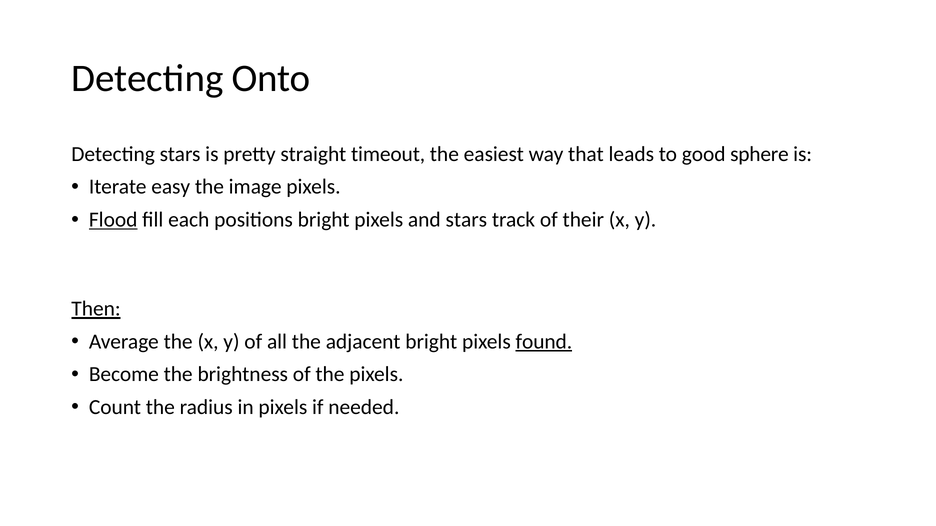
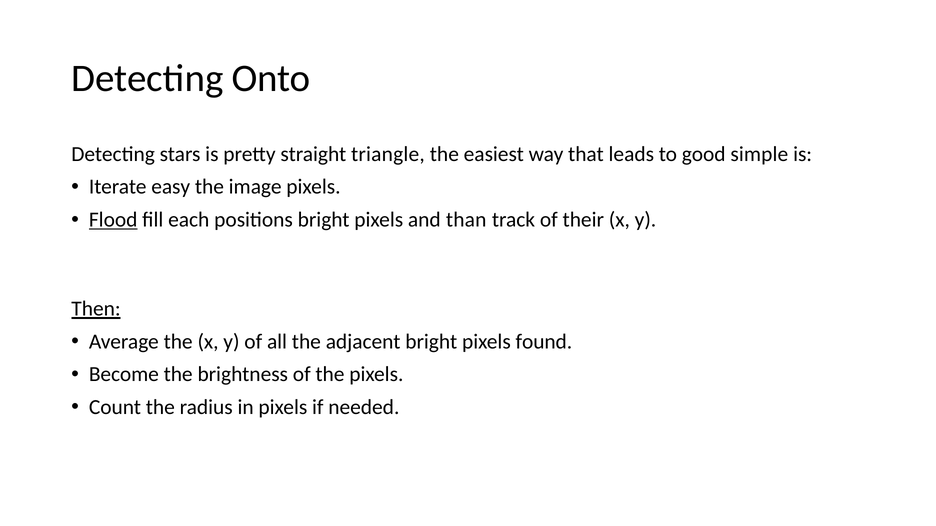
timeout: timeout -> triangle
sphere: sphere -> simple
and stars: stars -> than
found underline: present -> none
